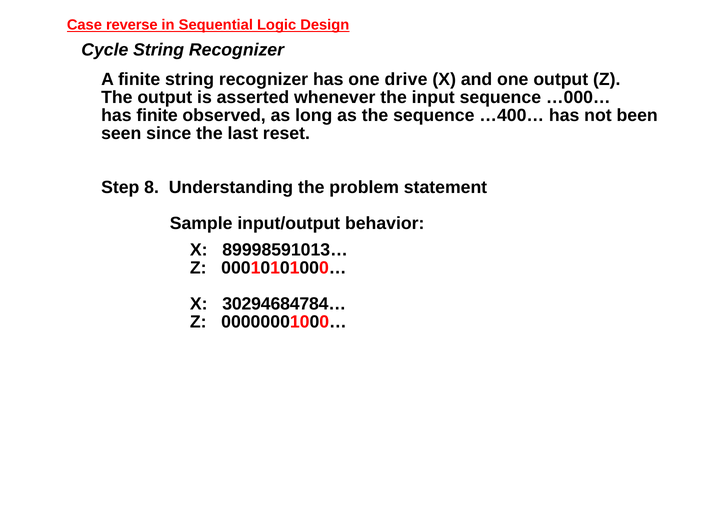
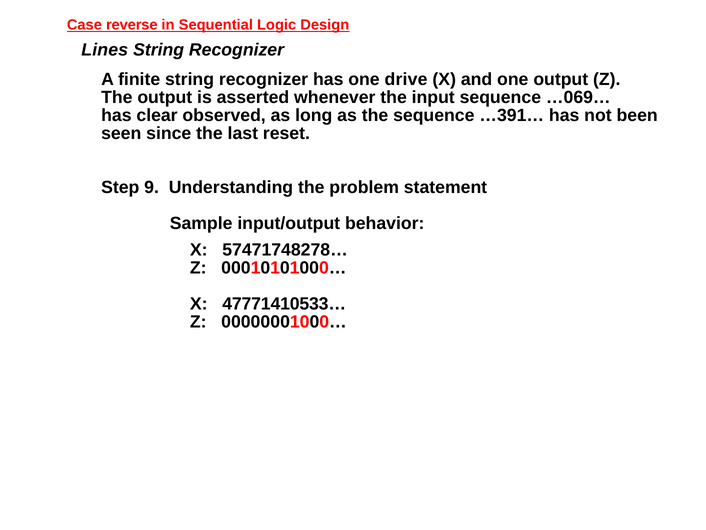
Cycle: Cycle -> Lines
…000…: …000… -> …069…
has finite: finite -> clear
…400…: …400… -> …391…
8: 8 -> 9
89998591013…: 89998591013… -> 57471748278…
30294684784…: 30294684784… -> 47771410533…
